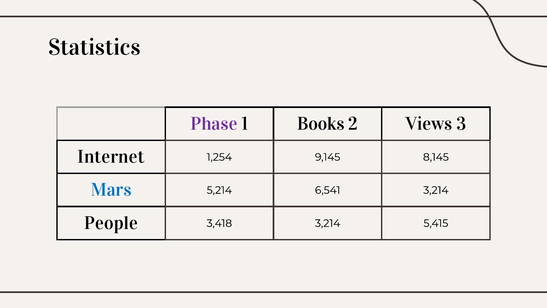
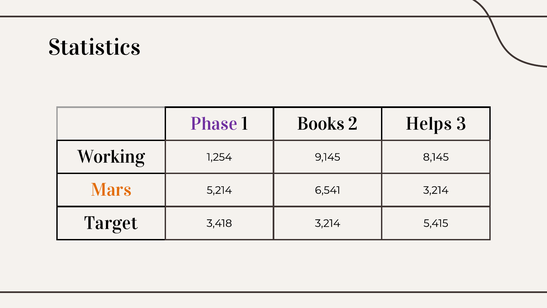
Views: Views -> Helps
Internet: Internet -> Working
Mars colour: blue -> orange
People: People -> Target
